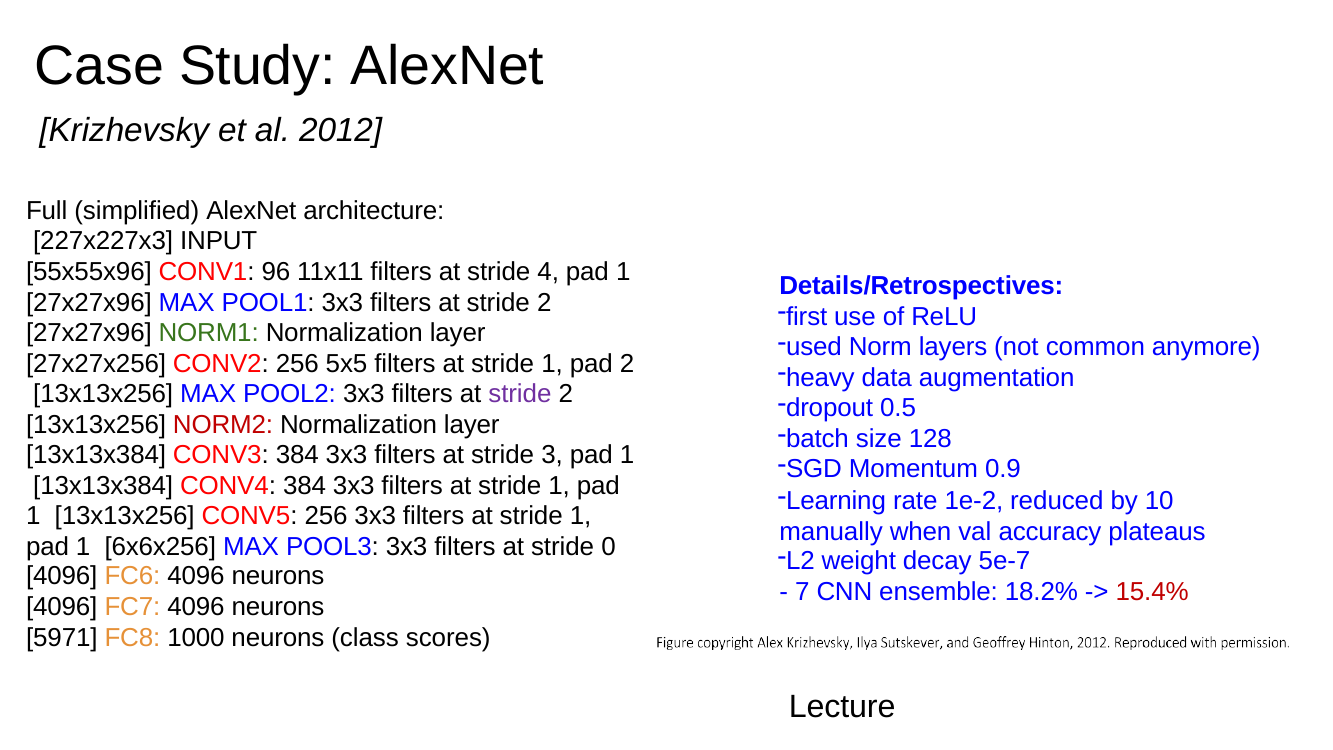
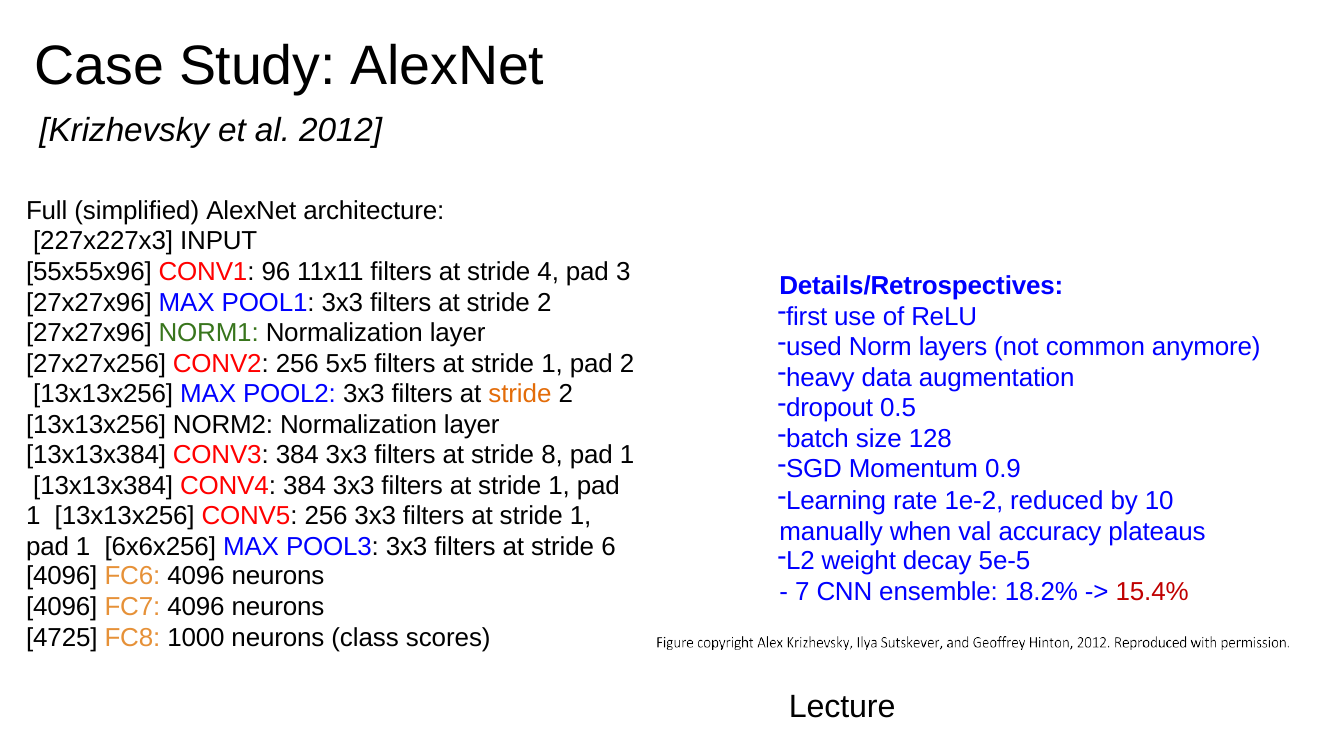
4 pad 1: 1 -> 3
stride at (520, 394) colour: purple -> orange
NORM2 colour: red -> black
3: 3 -> 8
0: 0 -> 6
5e-7: 5e-7 -> 5e-5
5971: 5971 -> 4725
